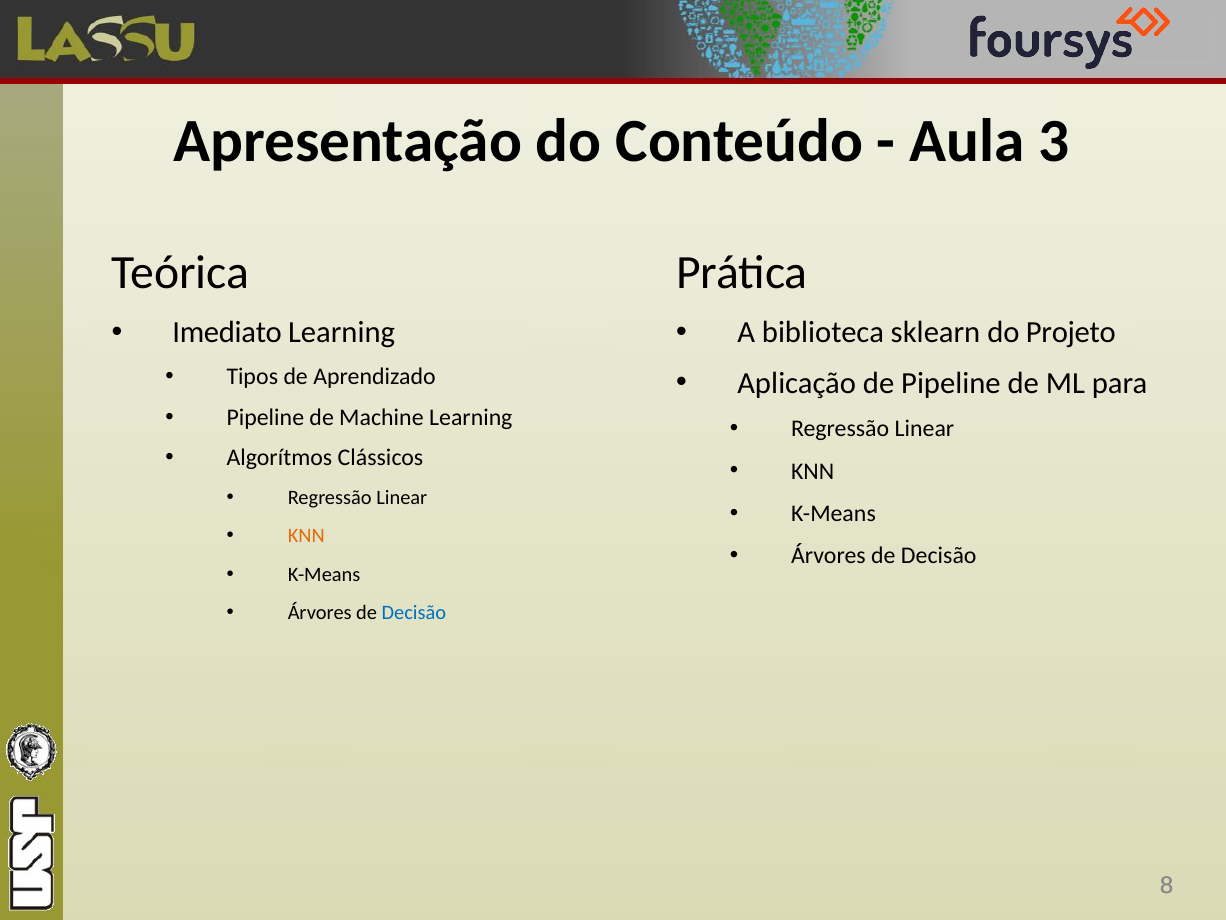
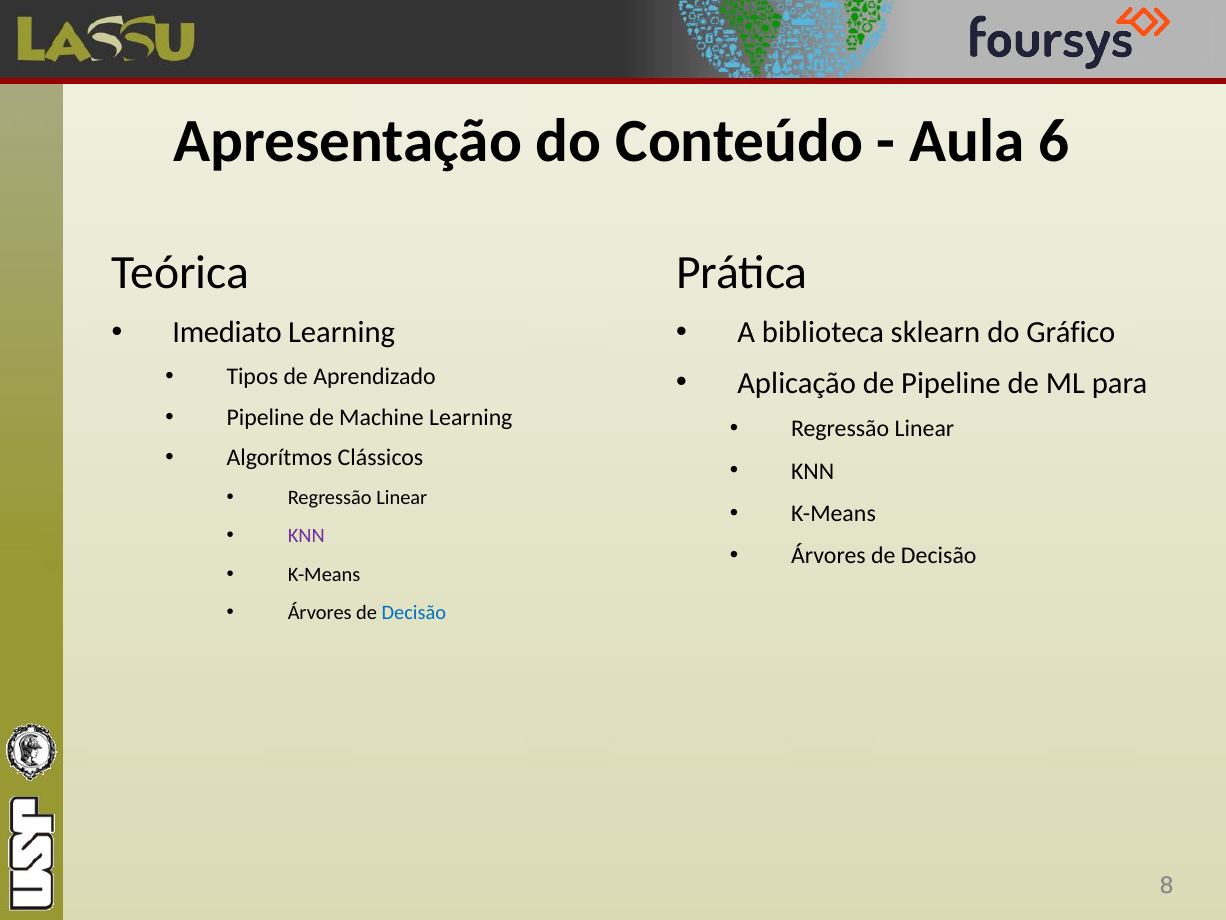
3: 3 -> 6
Projeto: Projeto -> Gráfico
KNN at (306, 536) colour: orange -> purple
